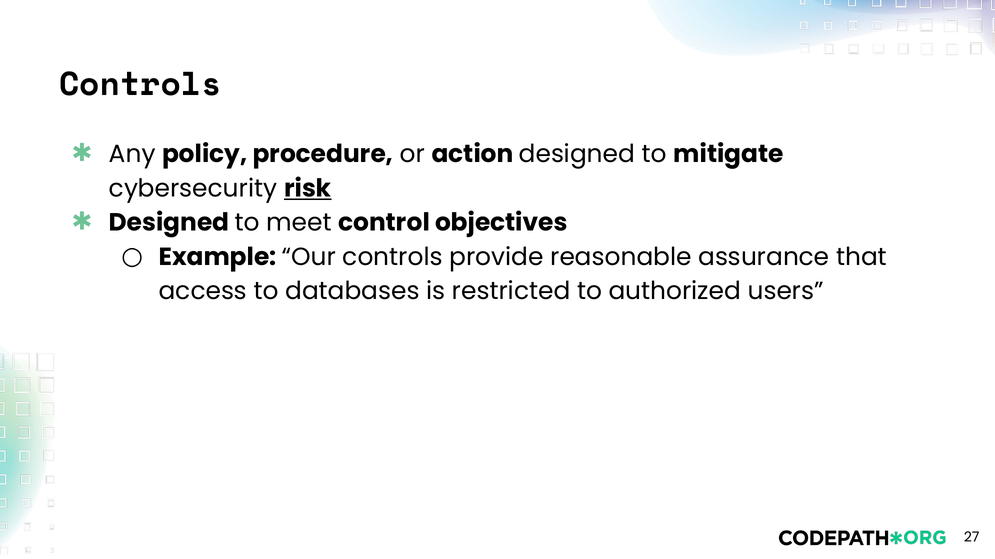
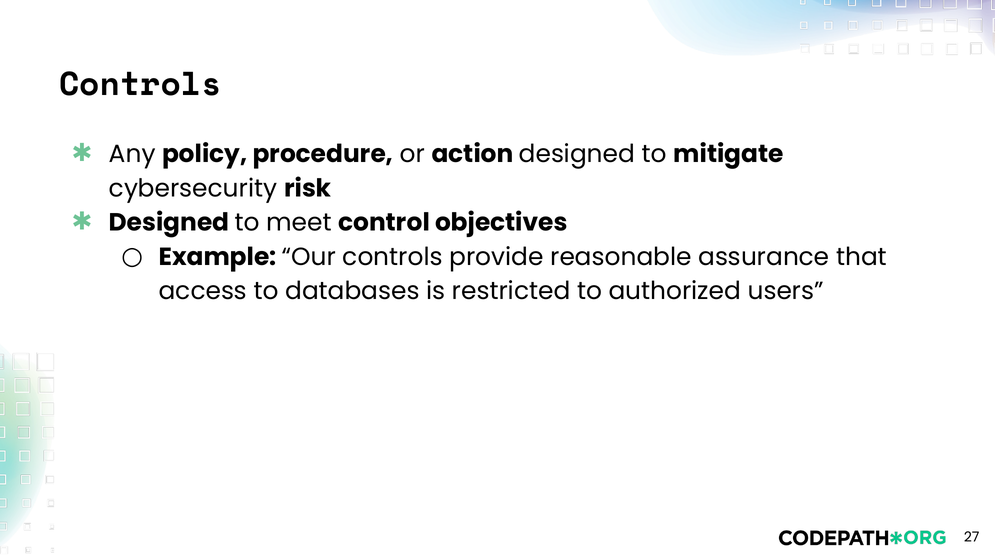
risk underline: present -> none
